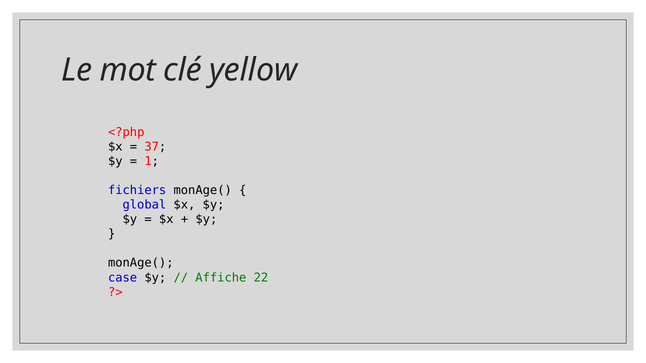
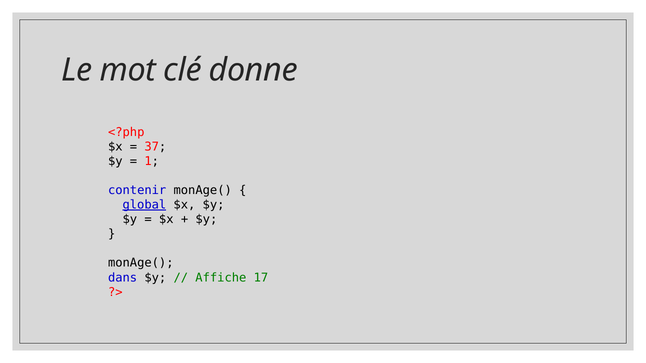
yellow: yellow -> donne
fichiers: fichiers -> contenir
global underline: none -> present
case: case -> dans
22: 22 -> 17
